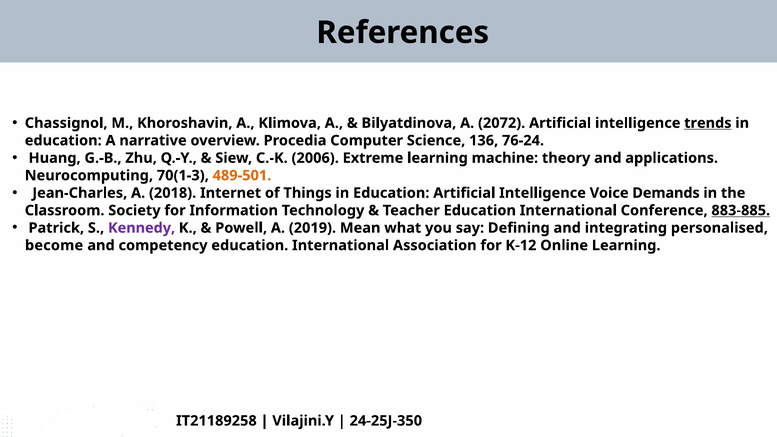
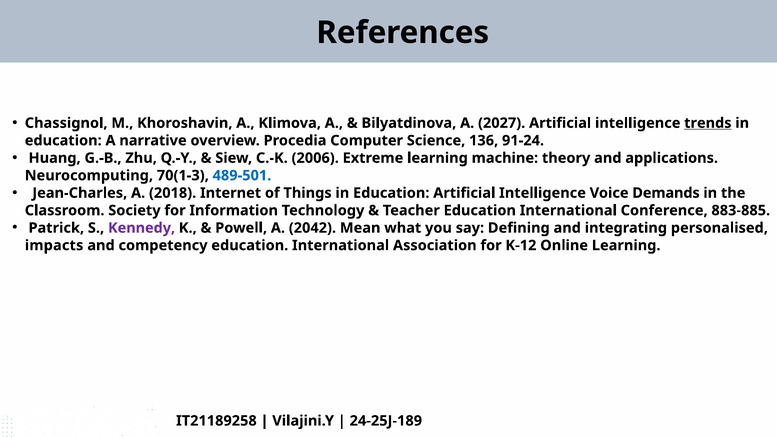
2072: 2072 -> 2027
76-24: 76-24 -> 91-24
489-501 colour: orange -> blue
883-885 underline: present -> none
2019: 2019 -> 2042
become: become -> impacts
24-25J-350: 24-25J-350 -> 24-25J-189
